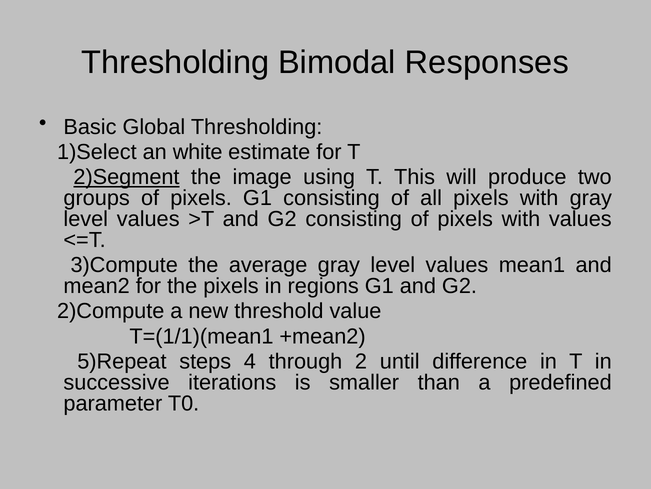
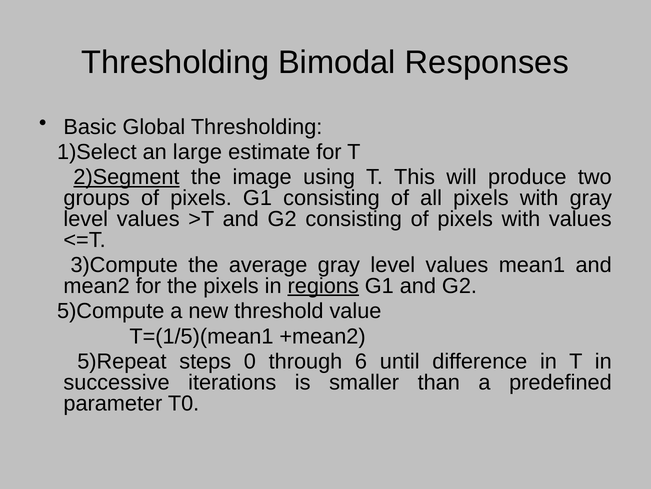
white: white -> large
regions underline: none -> present
2)Compute: 2)Compute -> 5)Compute
T=(1/1)(mean1: T=(1/1)(mean1 -> T=(1/5)(mean1
4: 4 -> 0
2: 2 -> 6
